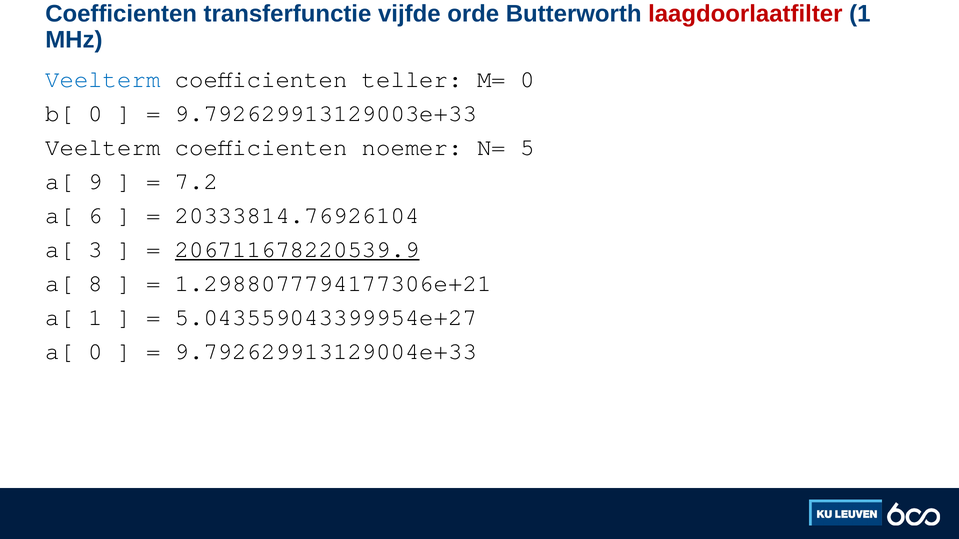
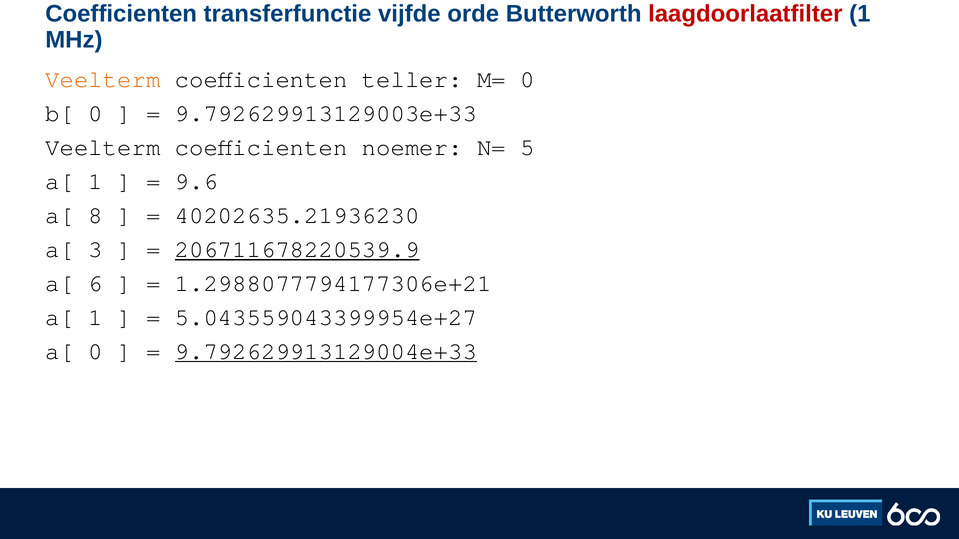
Veelterm at (103, 80) colour: blue -> orange
9 at (96, 182): 9 -> 1
7.2: 7.2 -> 9.6
6: 6 -> 8
20333814.76926104: 20333814.76926104 -> 40202635.21936230
8: 8 -> 6
9.792629913129004e+33 underline: none -> present
